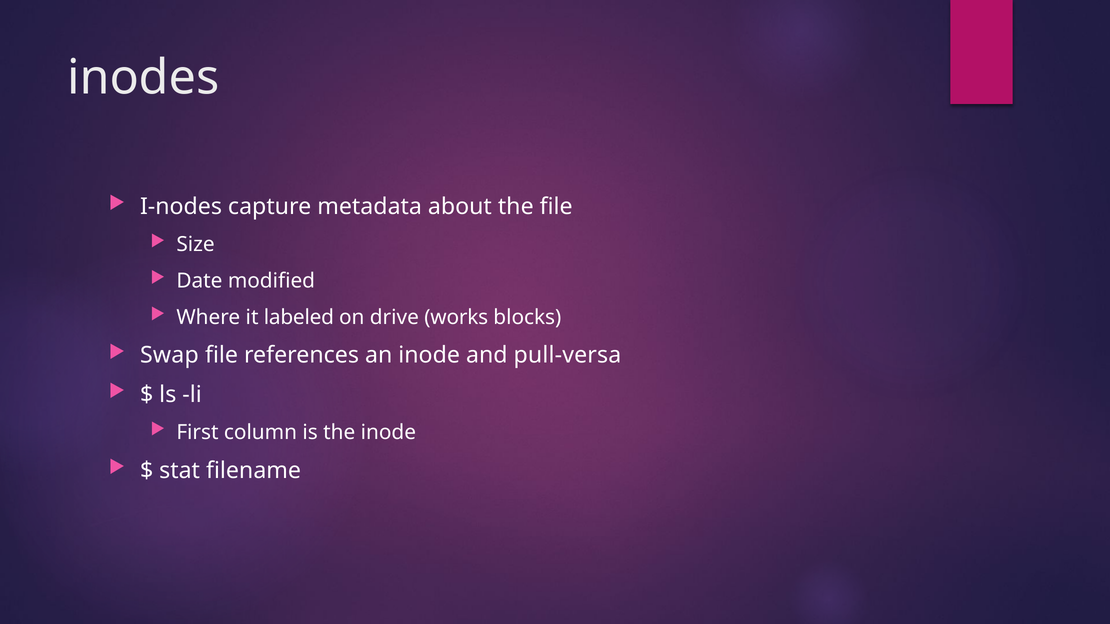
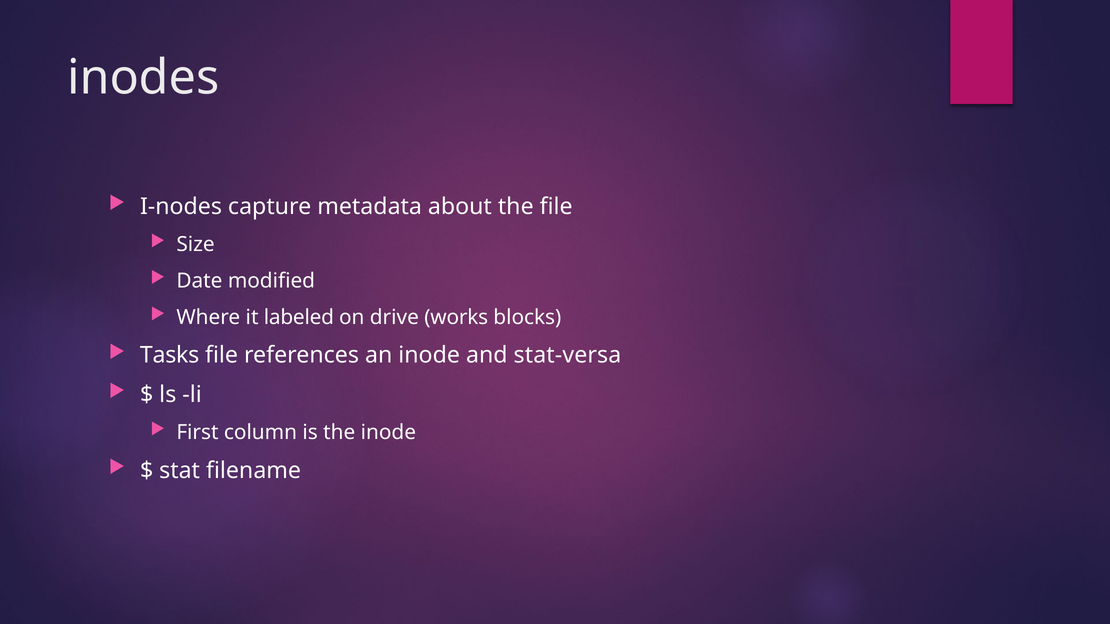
Swap: Swap -> Tasks
pull-versa: pull-versa -> stat-versa
